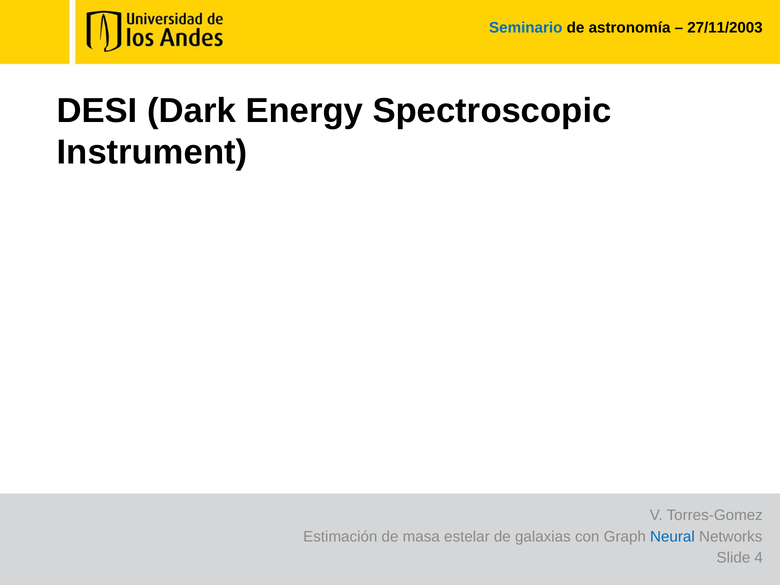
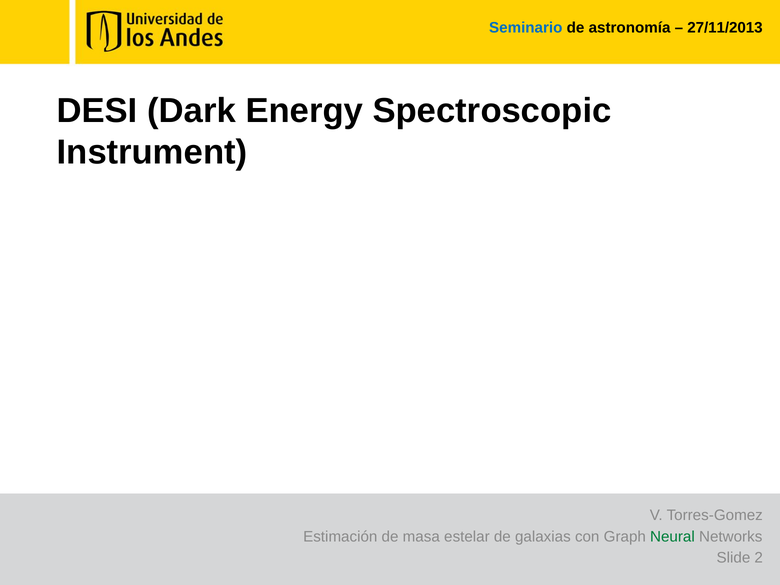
27/11/2003: 27/11/2003 -> 27/11/2013
Neural colour: blue -> green
4: 4 -> 2
